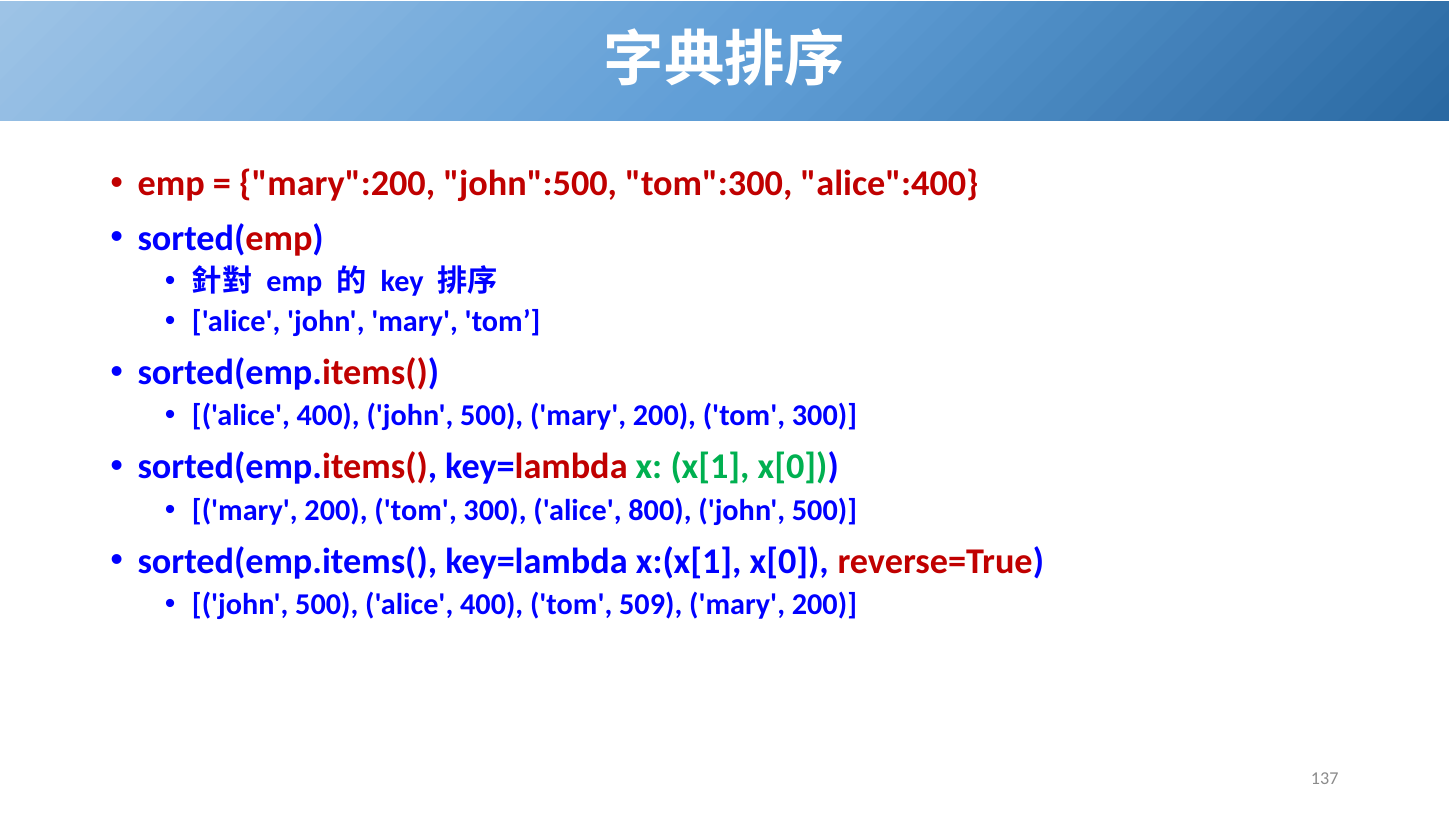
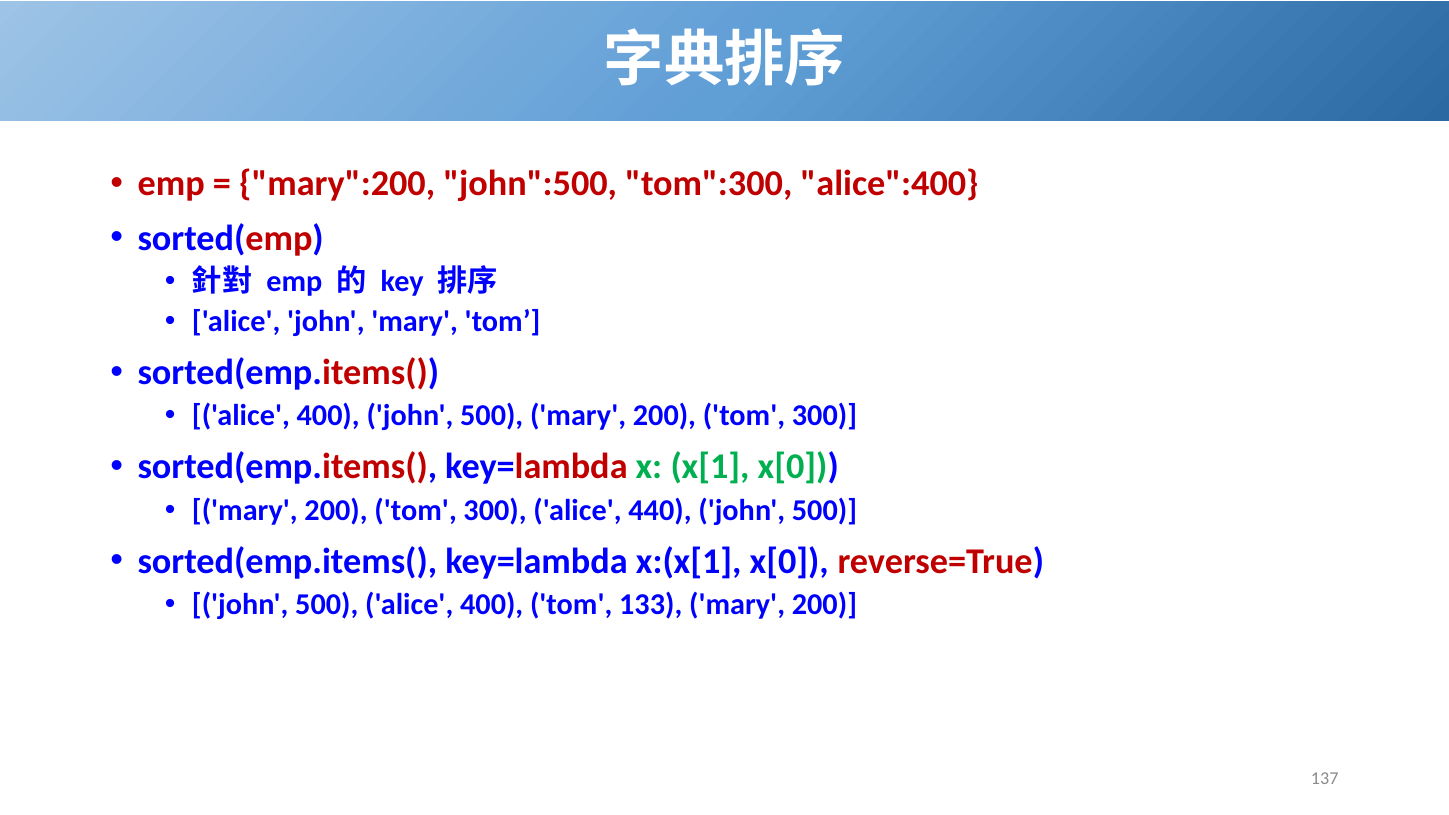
800: 800 -> 440
509: 509 -> 133
